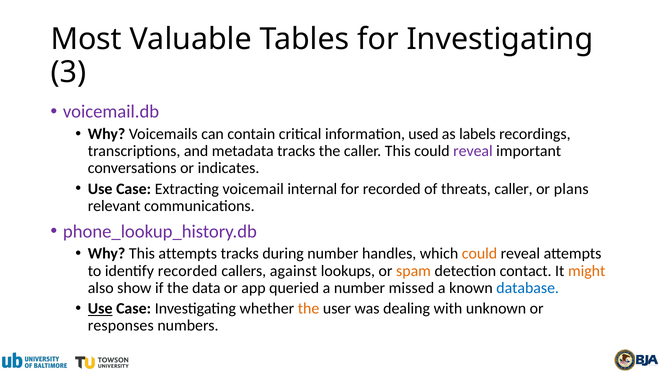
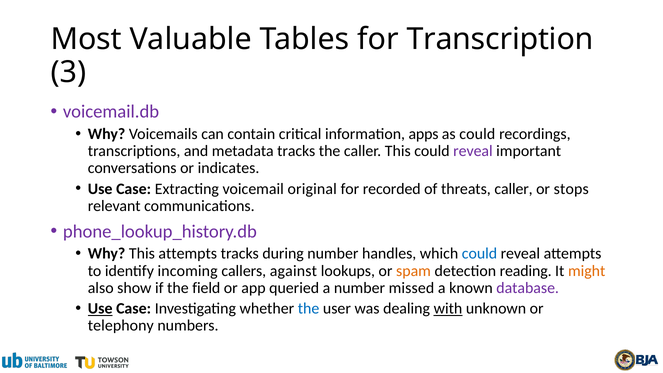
for Investigating: Investigating -> Transcription
used: used -> apps
as labels: labels -> could
internal: internal -> original
plans: plans -> stops
could at (480, 254) colour: orange -> blue
identify recorded: recorded -> incoming
contact: contact -> reading
data: data -> field
database colour: blue -> purple
the at (309, 308) colour: orange -> blue
with underline: none -> present
responses: responses -> telephony
